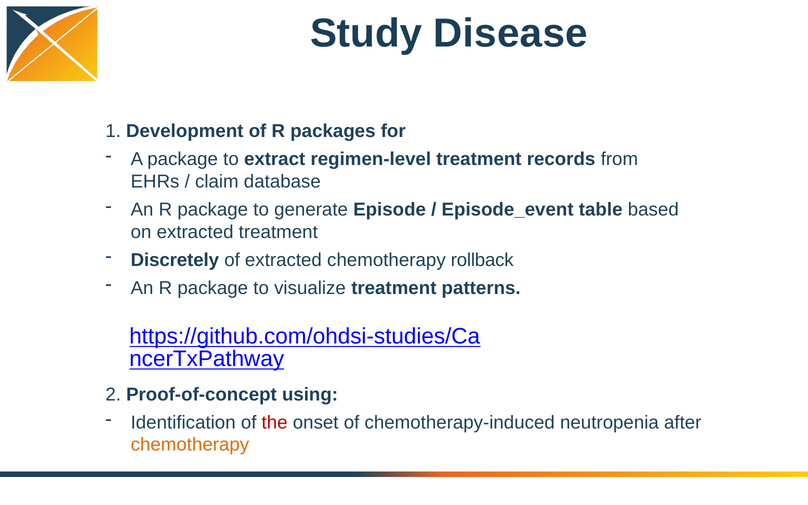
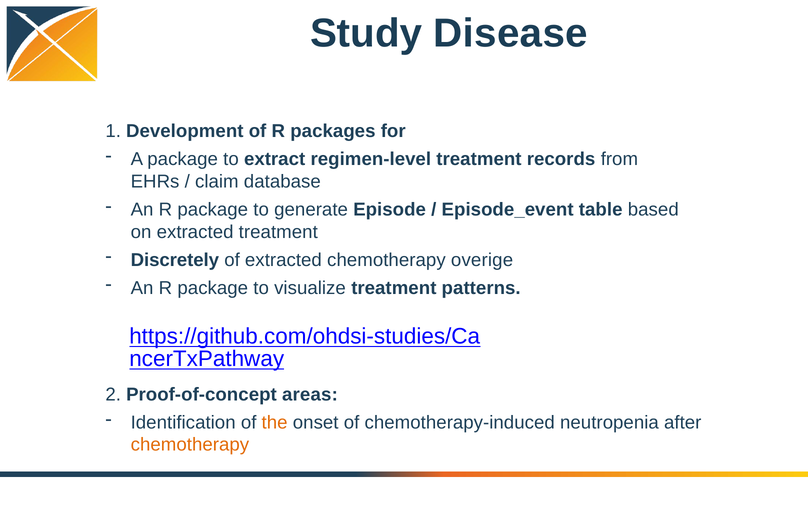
rollback: rollback -> overige
using: using -> areas
the colour: red -> orange
